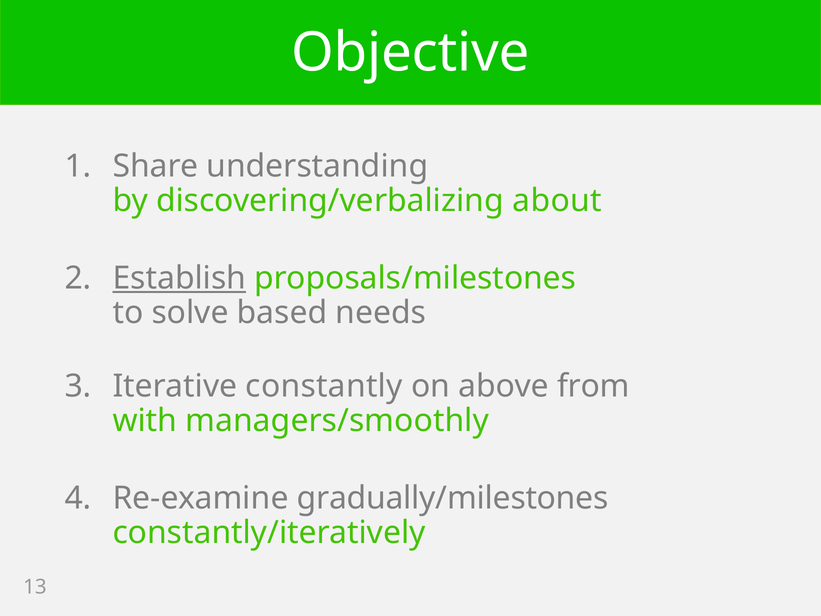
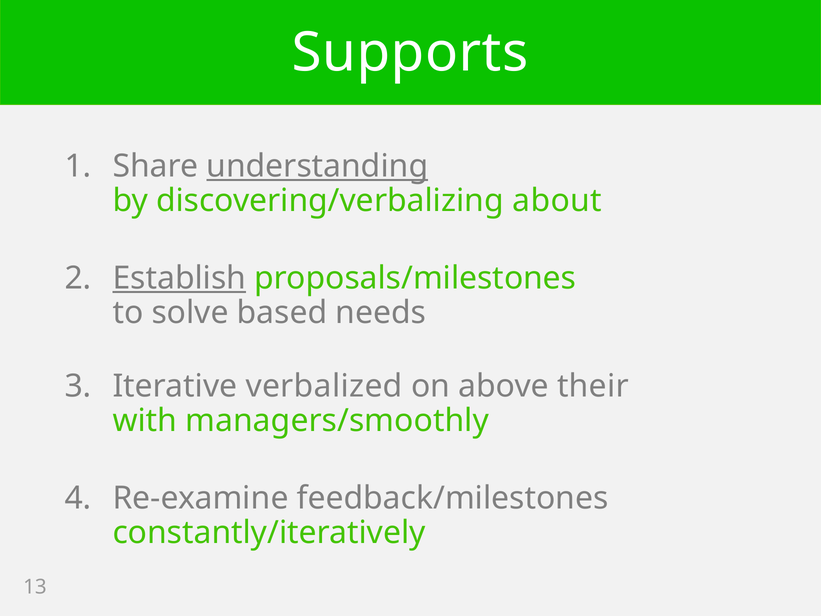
Objective: Objective -> Supports
understanding underline: none -> present
constantly: constantly -> verbalized
from: from -> their
gradually/milestones: gradually/milestones -> feedback/milestones
